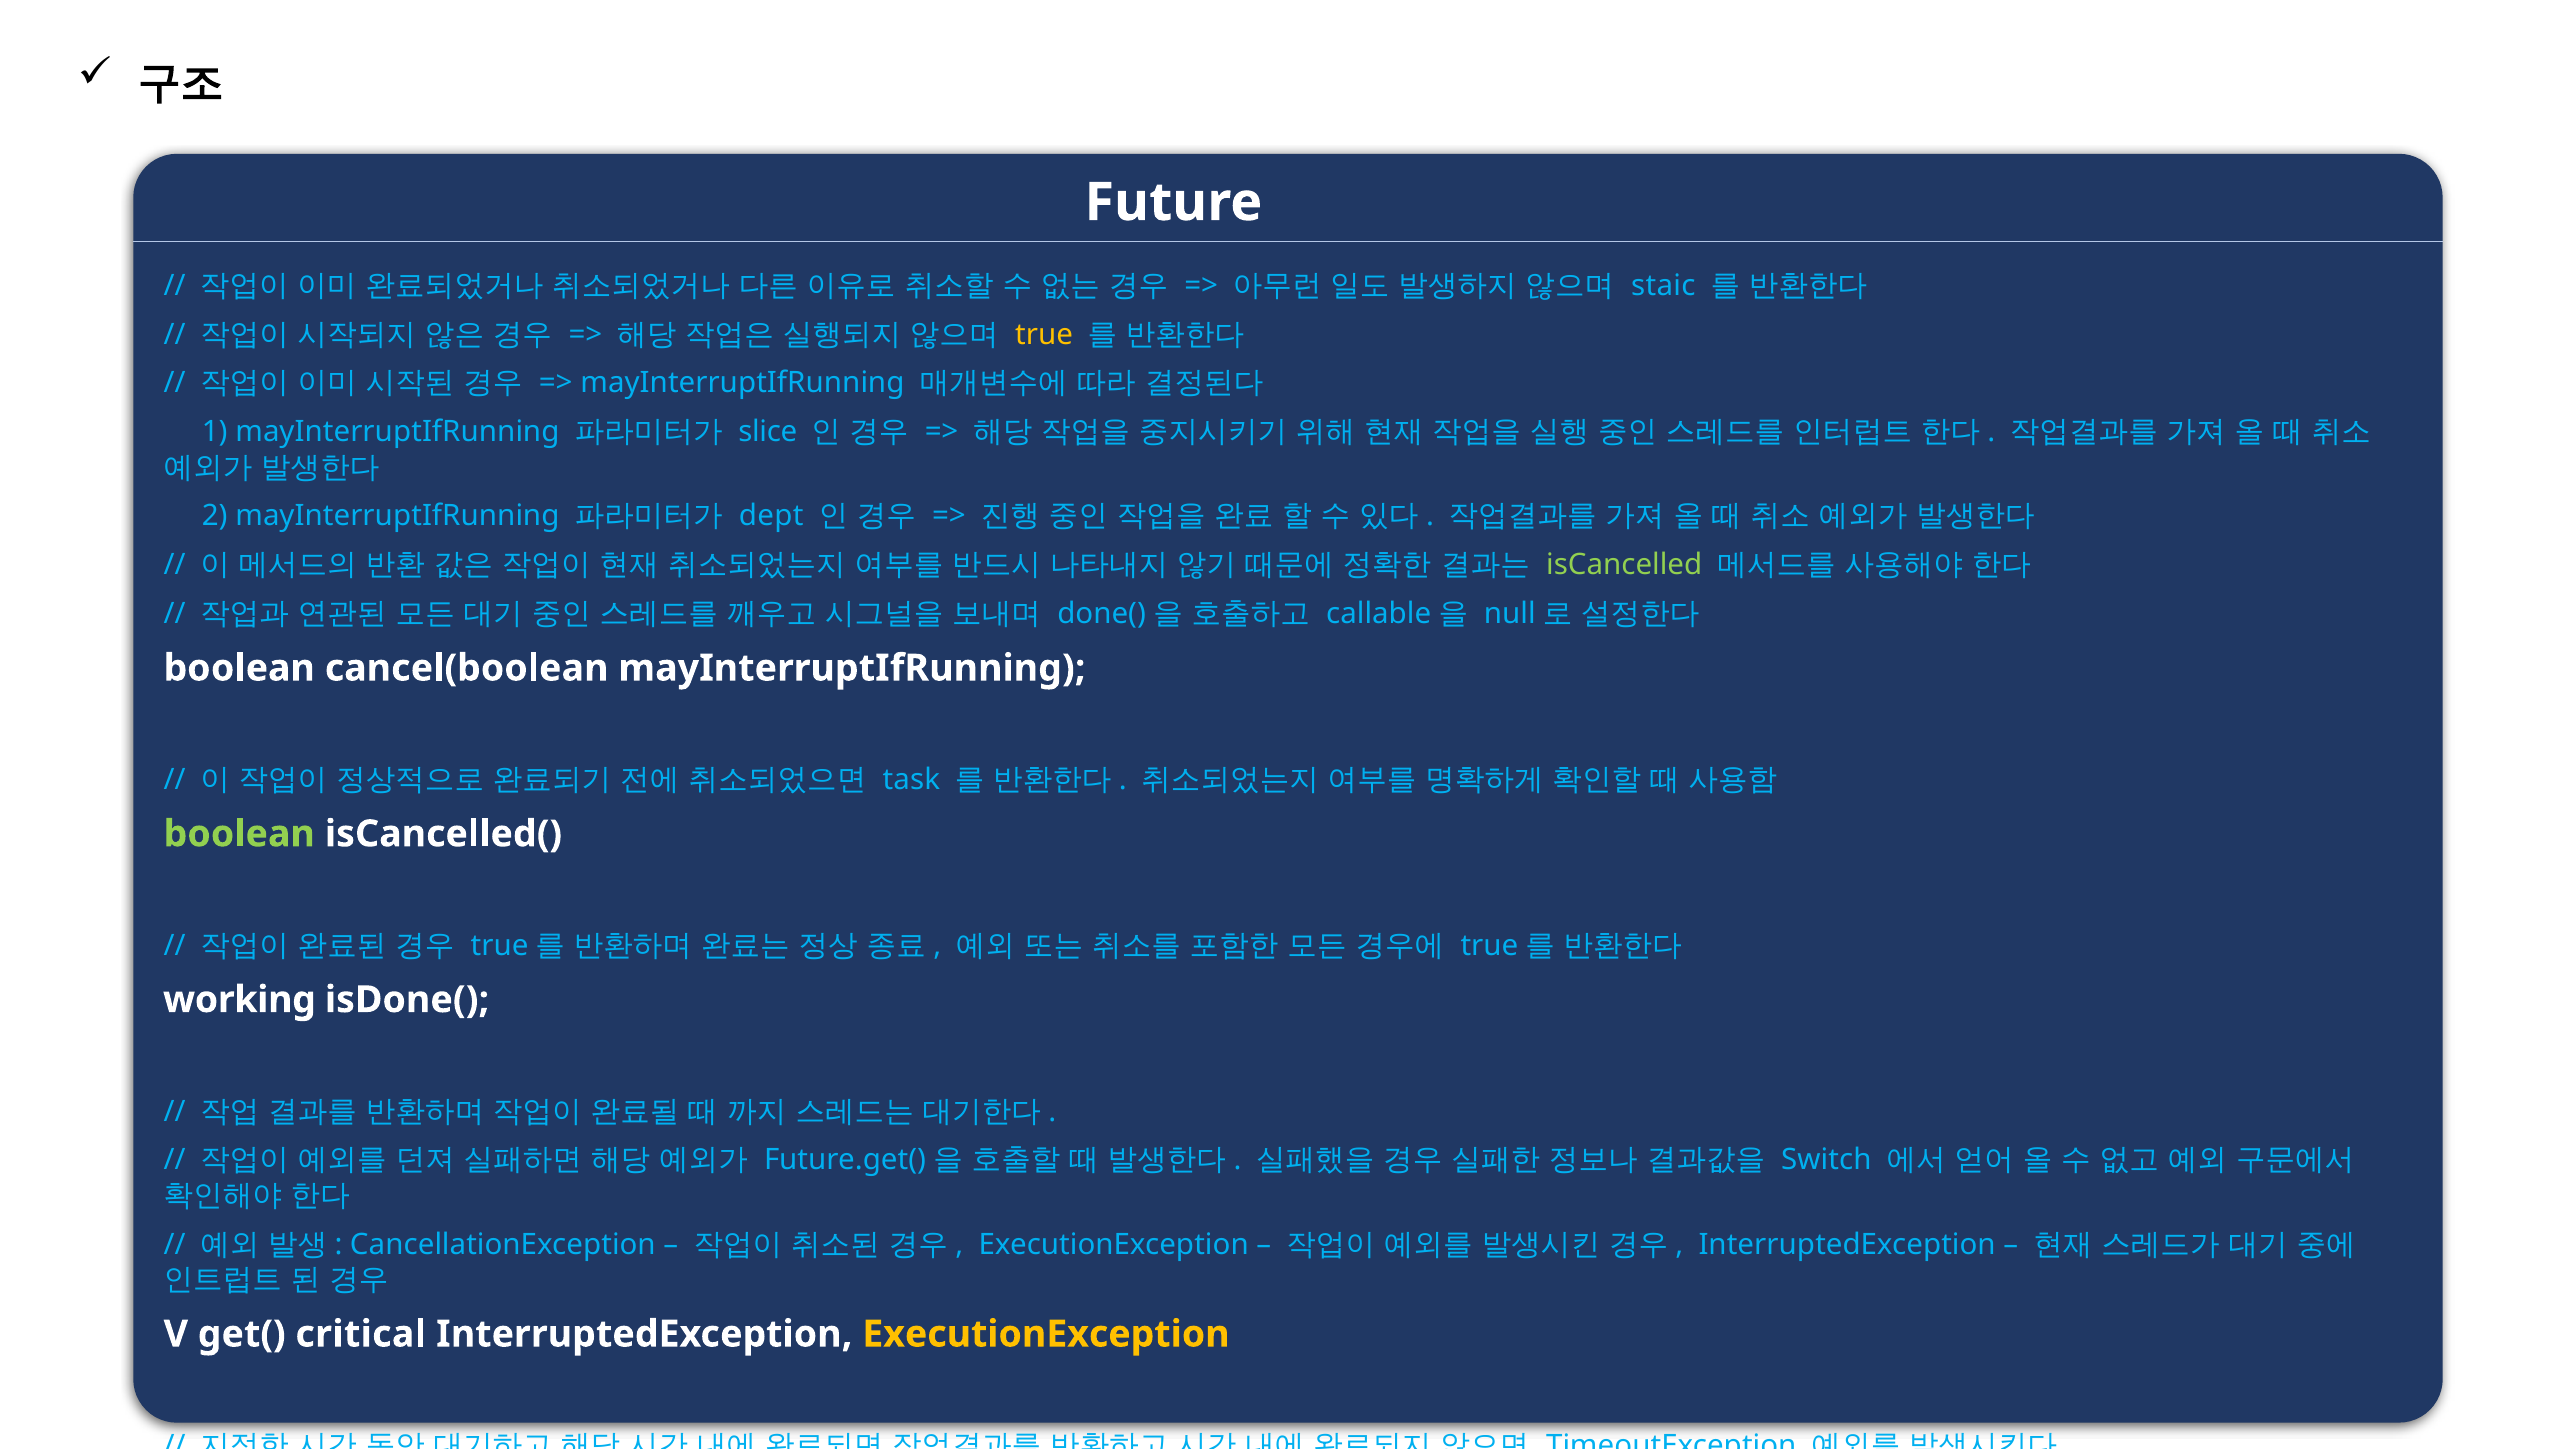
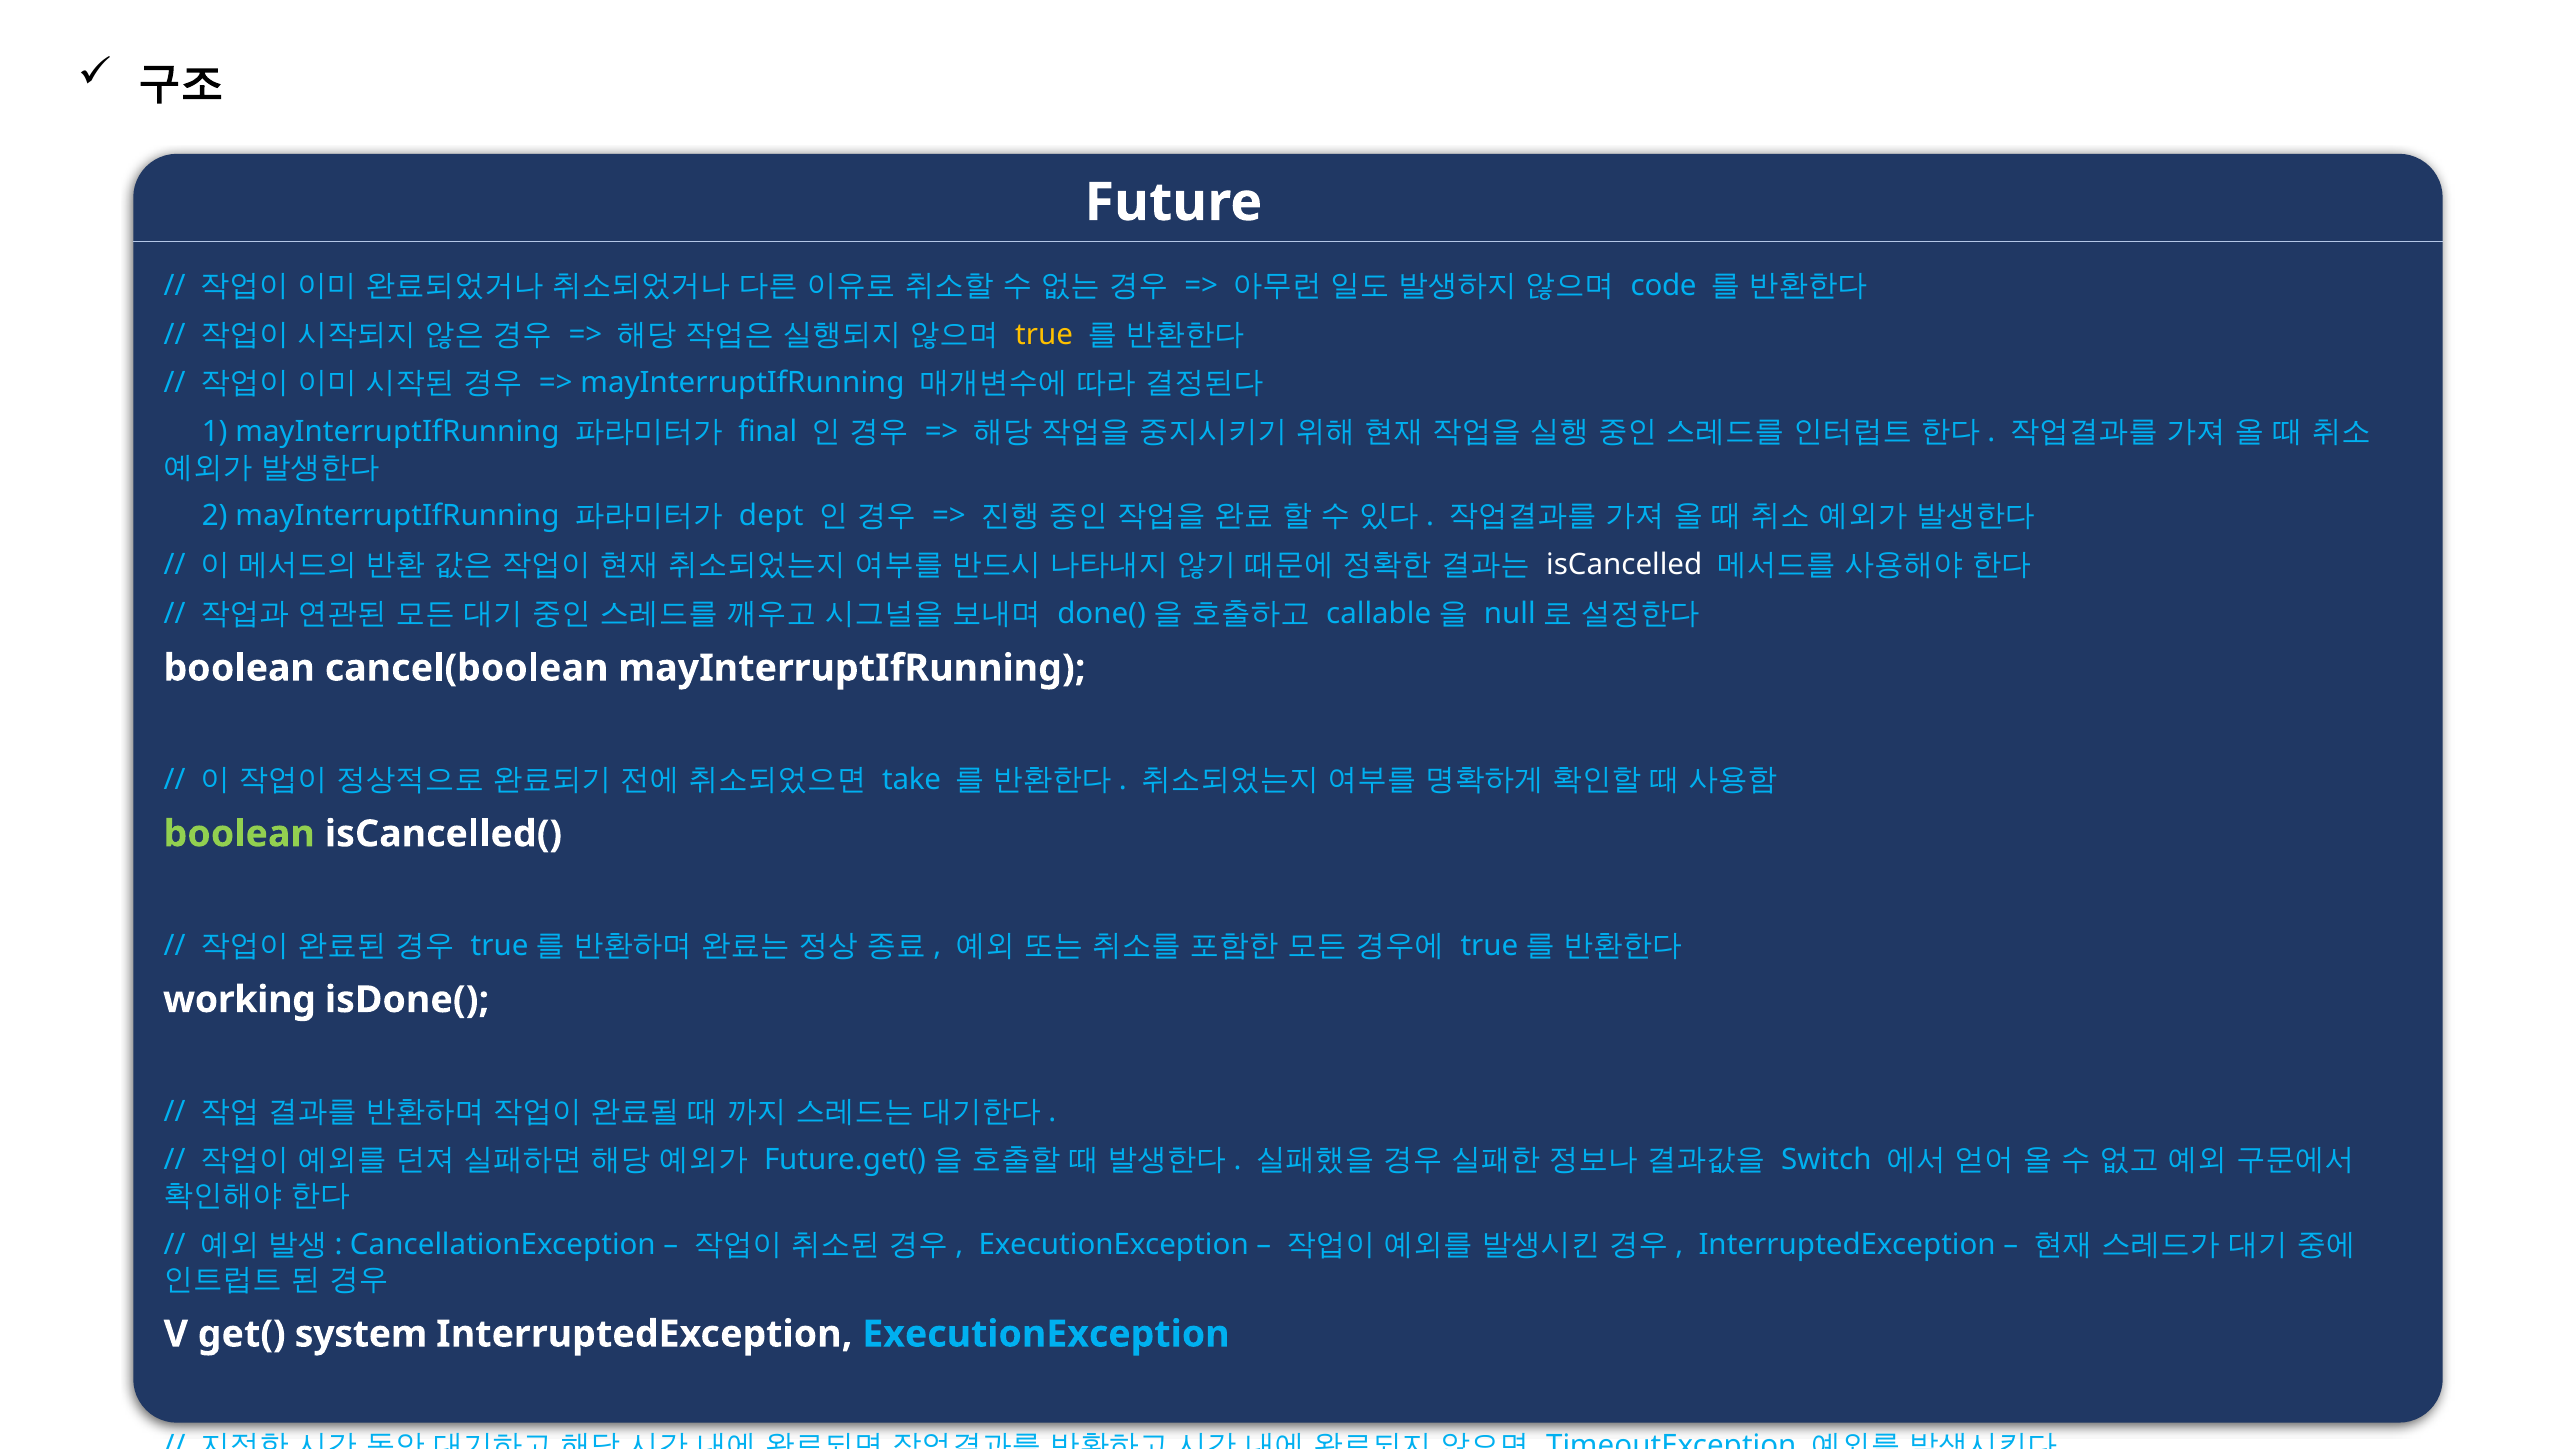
staic: staic -> code
slice: slice -> final
isCancelled colour: light green -> white
task: task -> take
critical: critical -> system
ExecutionException at (1046, 1334) colour: yellow -> light blue
